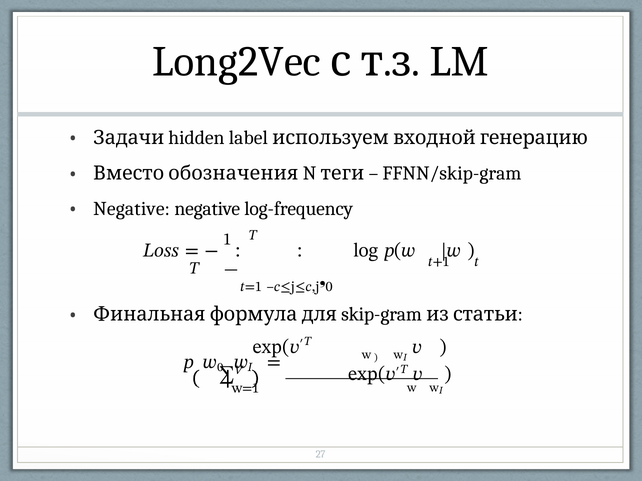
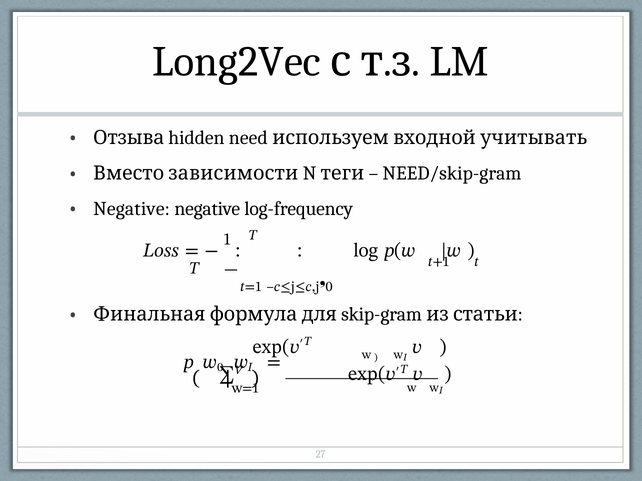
Задачи: Задачи -> Отзыва
label: label -> need
генерацию: генерацию -> учитывать
обозначения: обозначения -> зависимости
FFNN/skip-gram: FFNN/skip-gram -> NEED/skip-gram
